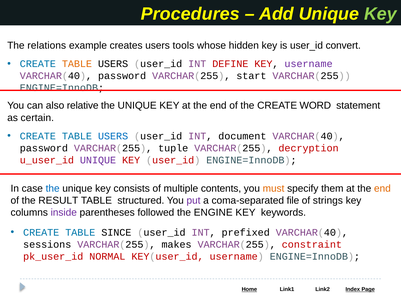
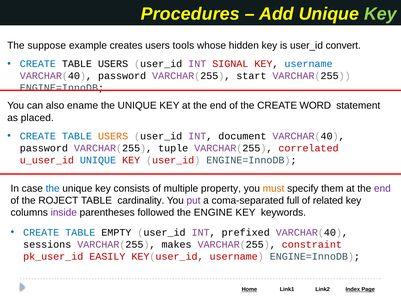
relations: relations -> suppose
TABLE at (77, 64) colour: orange -> black
DEFINE: DEFINE -> SIGNAL
username at (309, 64) colour: purple -> blue
relative: relative -> ename
certain: certain -> placed
USERS at (113, 136) colour: blue -> orange
decryption: decryption -> correlated
UNIQUE at (98, 160) colour: purple -> blue
contents: contents -> property
end at (382, 188) colour: orange -> purple
RESULT: RESULT -> ROJECT
structured: structured -> cardinality
file: file -> full
strings: strings -> related
SINCE: SINCE -> EMPTY
NORMAL: NORMAL -> EASILY
